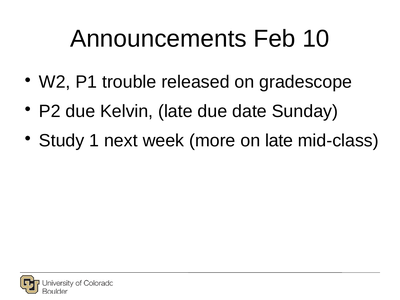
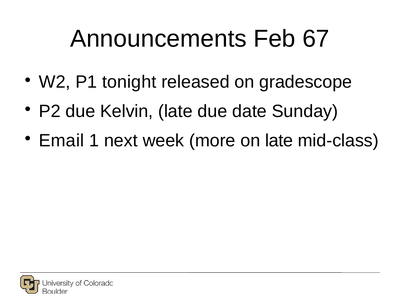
10: 10 -> 67
trouble: trouble -> tonight
Study: Study -> Email
